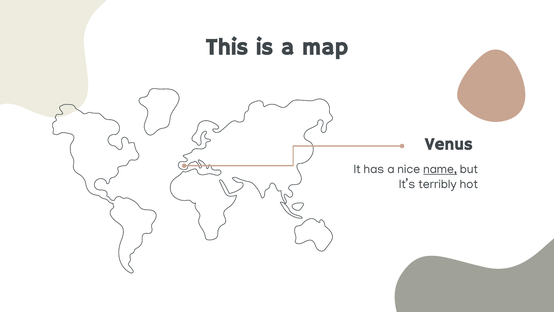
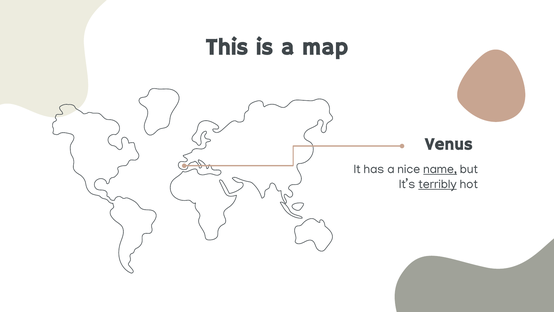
terribly underline: none -> present
